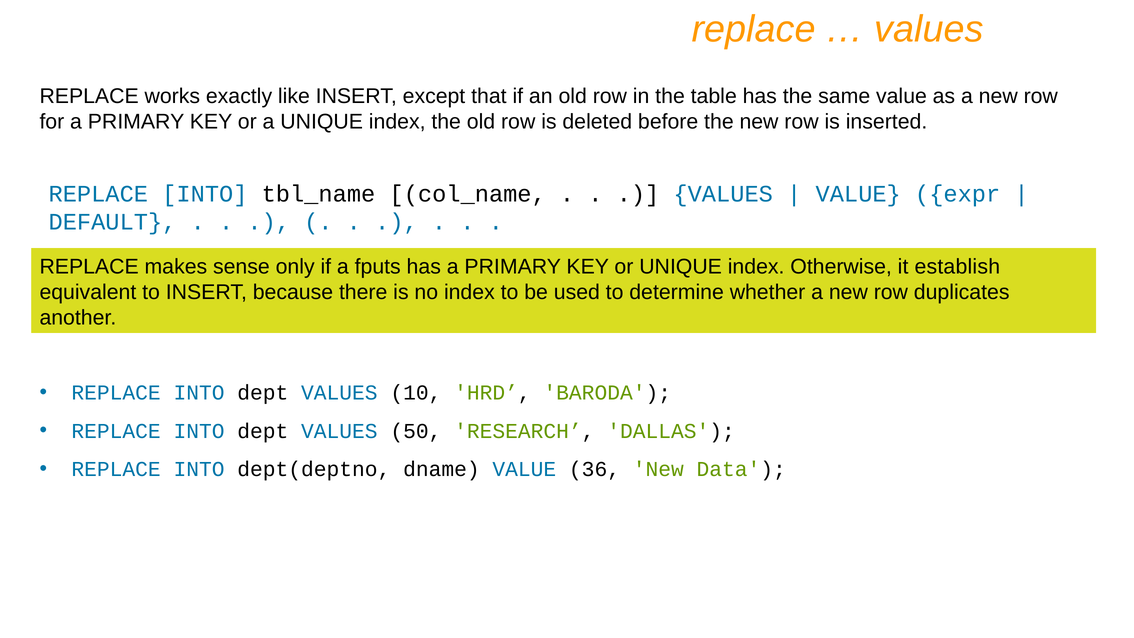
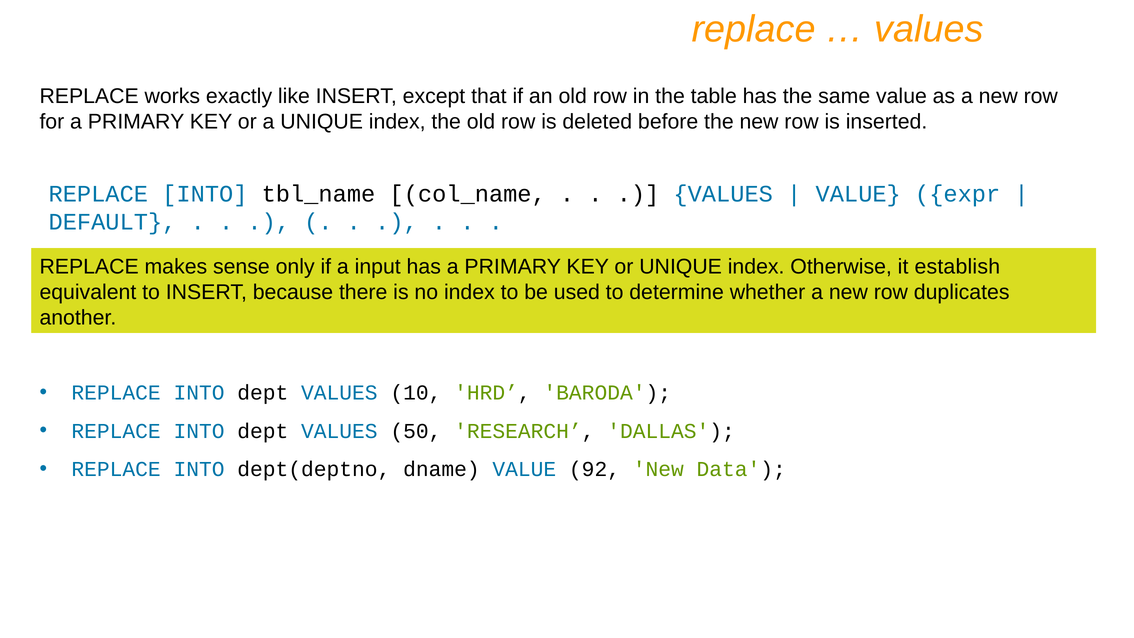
fputs: fputs -> input
36: 36 -> 92
